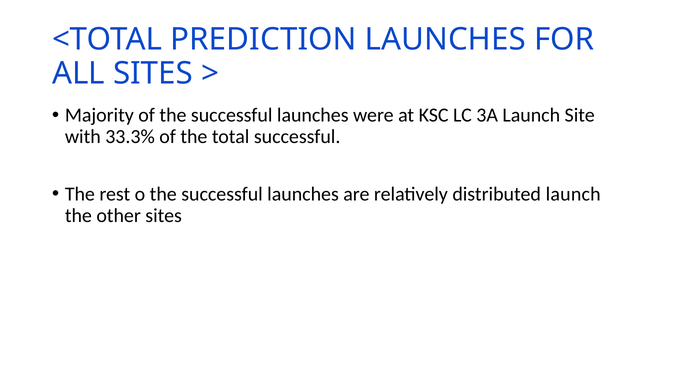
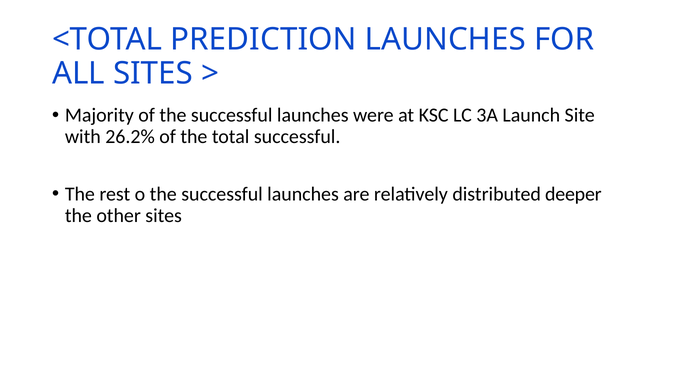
33.3%: 33.3% -> 26.2%
distributed launch: launch -> deeper
